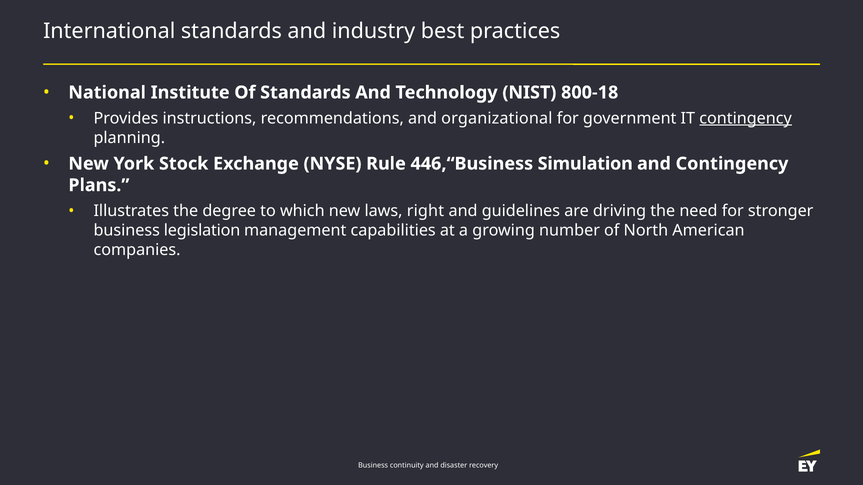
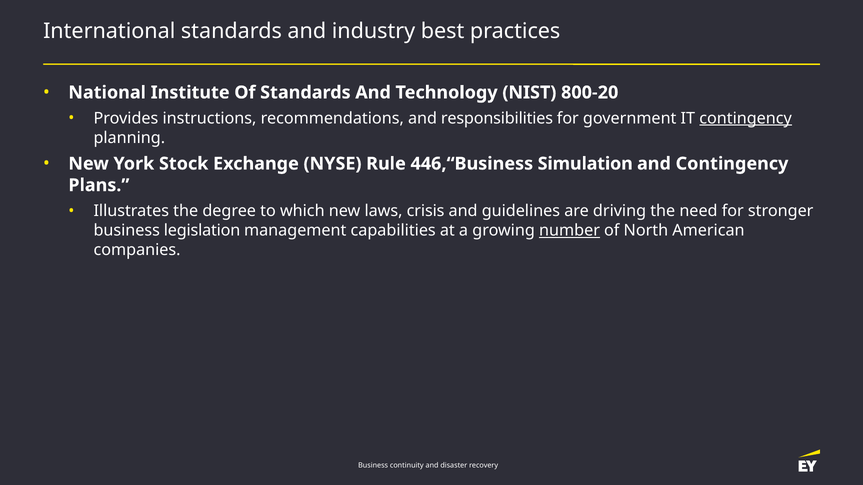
800-18: 800-18 -> 800-20
organizational: organizational -> responsibilities
right: right -> crisis
number underline: none -> present
